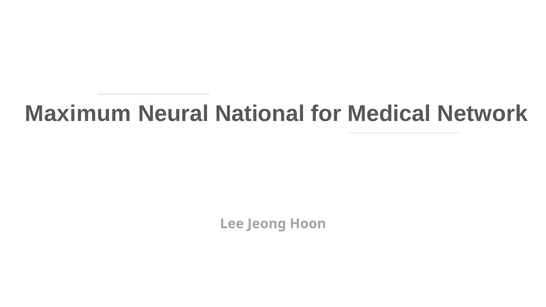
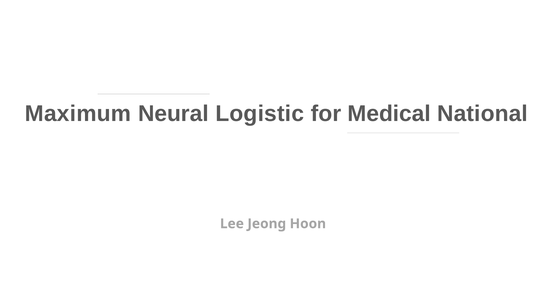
National: National -> Logistic
Network: Network -> National
